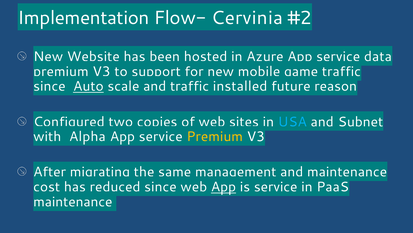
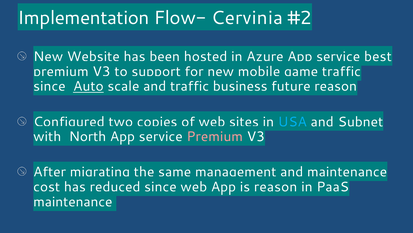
data: data -> best
installed: installed -> business
Alpha: Alpha -> North
Premium at (215, 136) colour: yellow -> pink
App at (223, 186) underline: present -> none
is service: service -> reason
